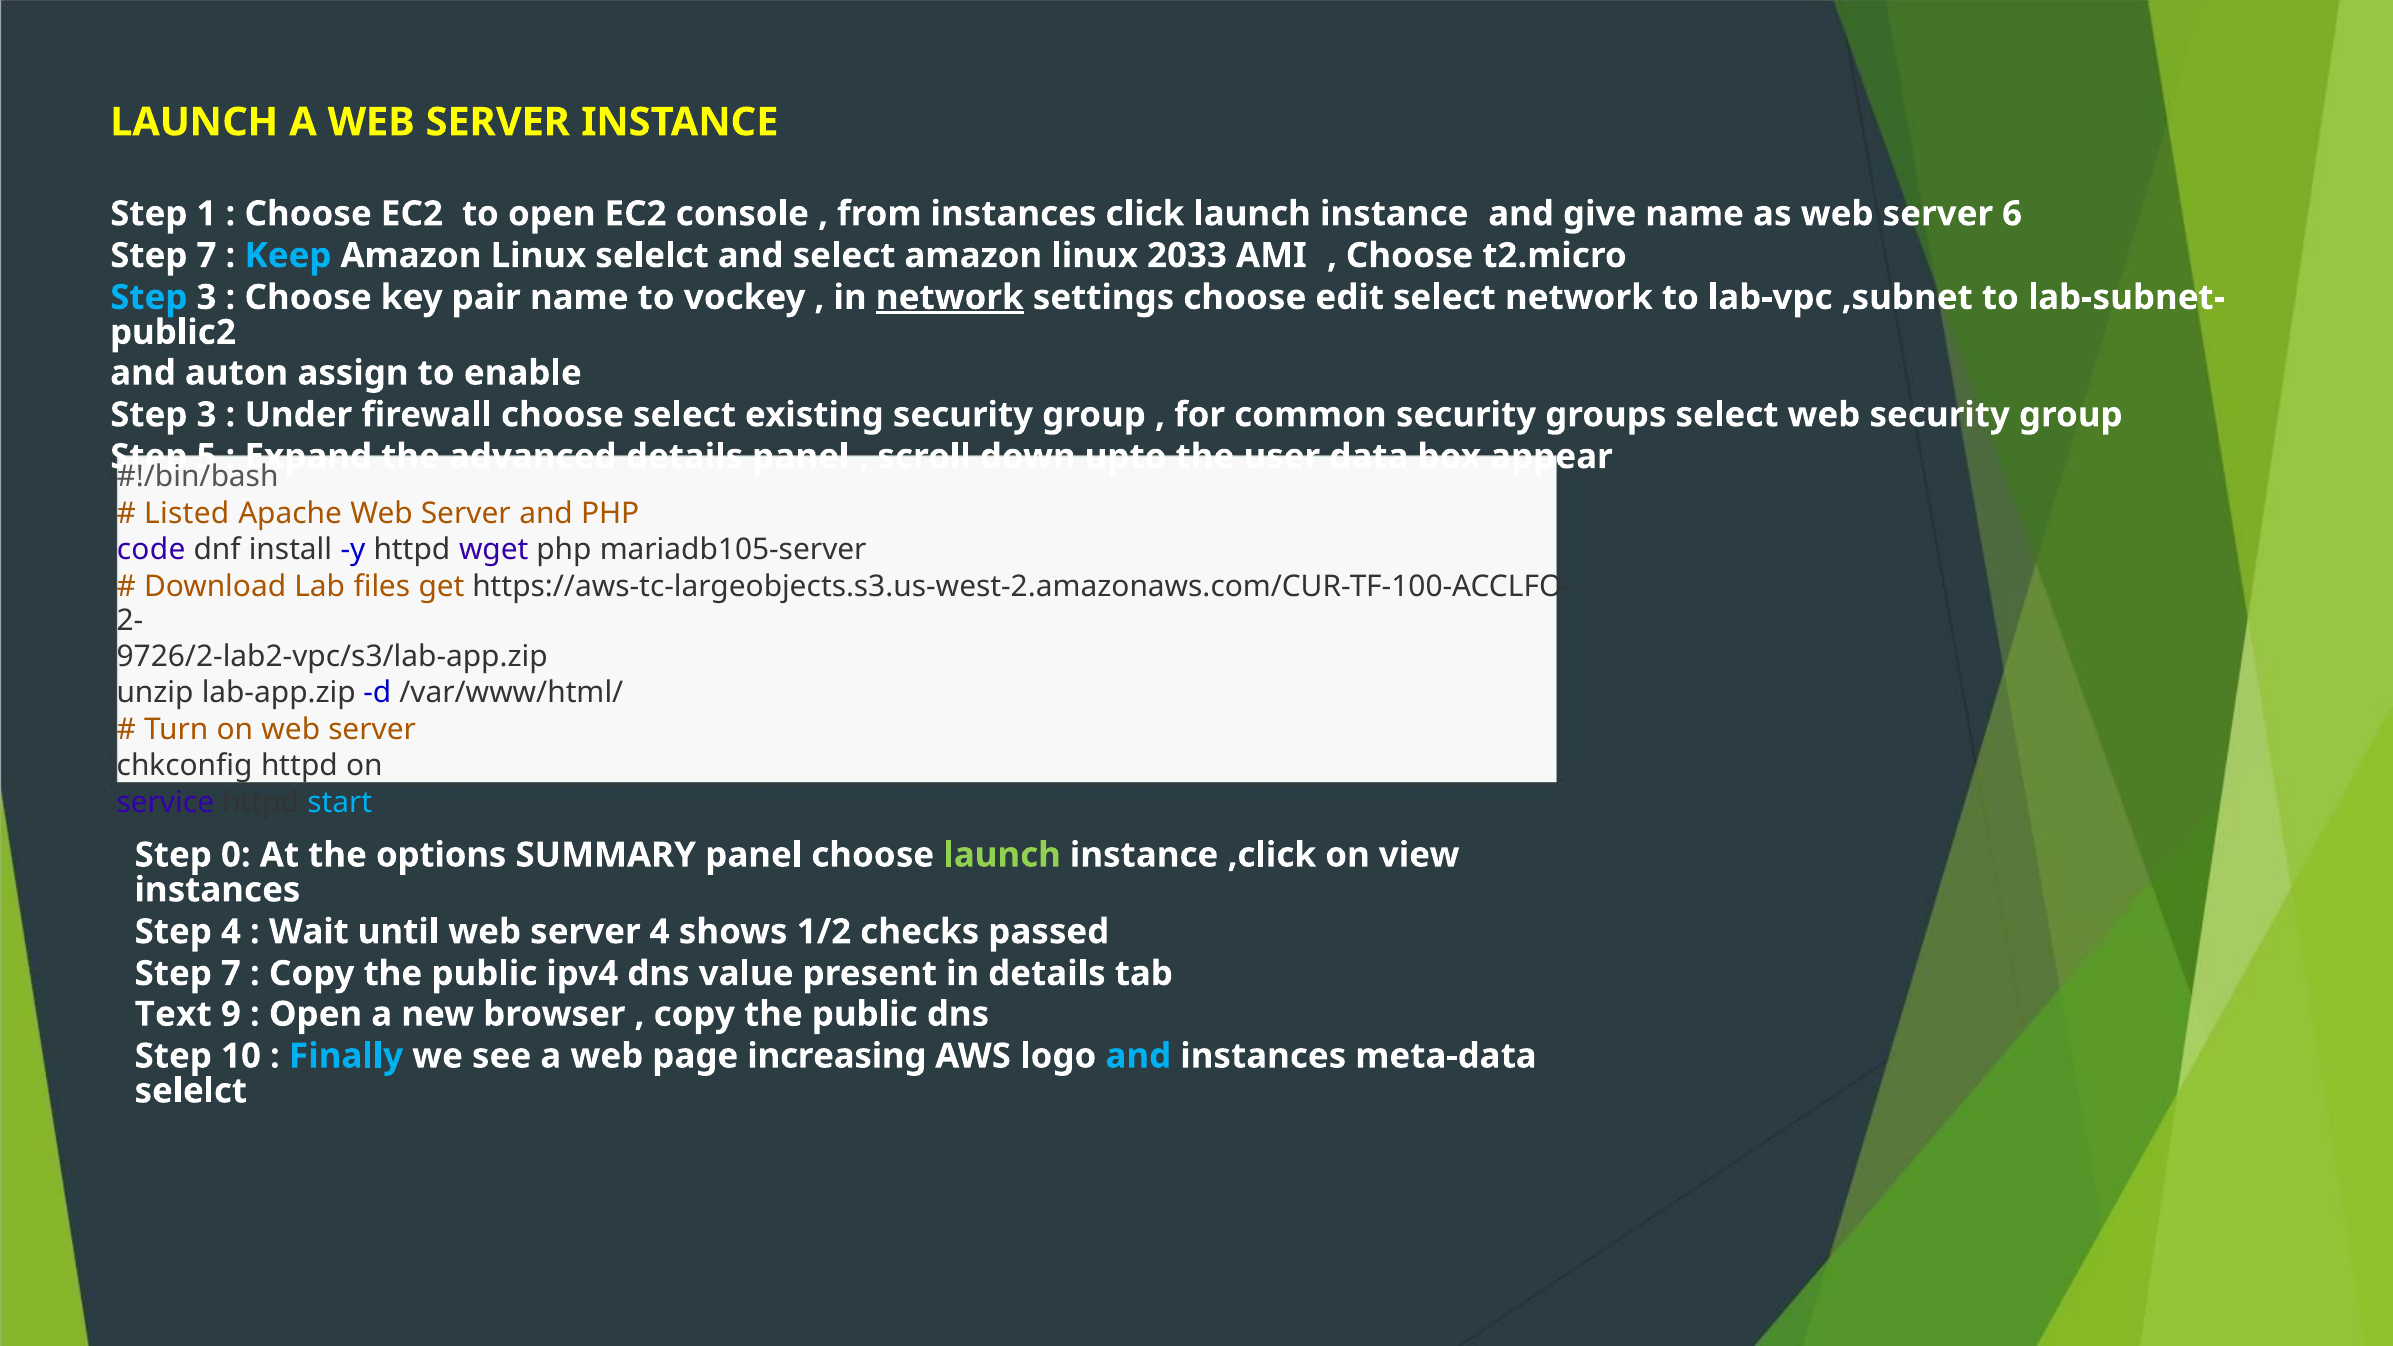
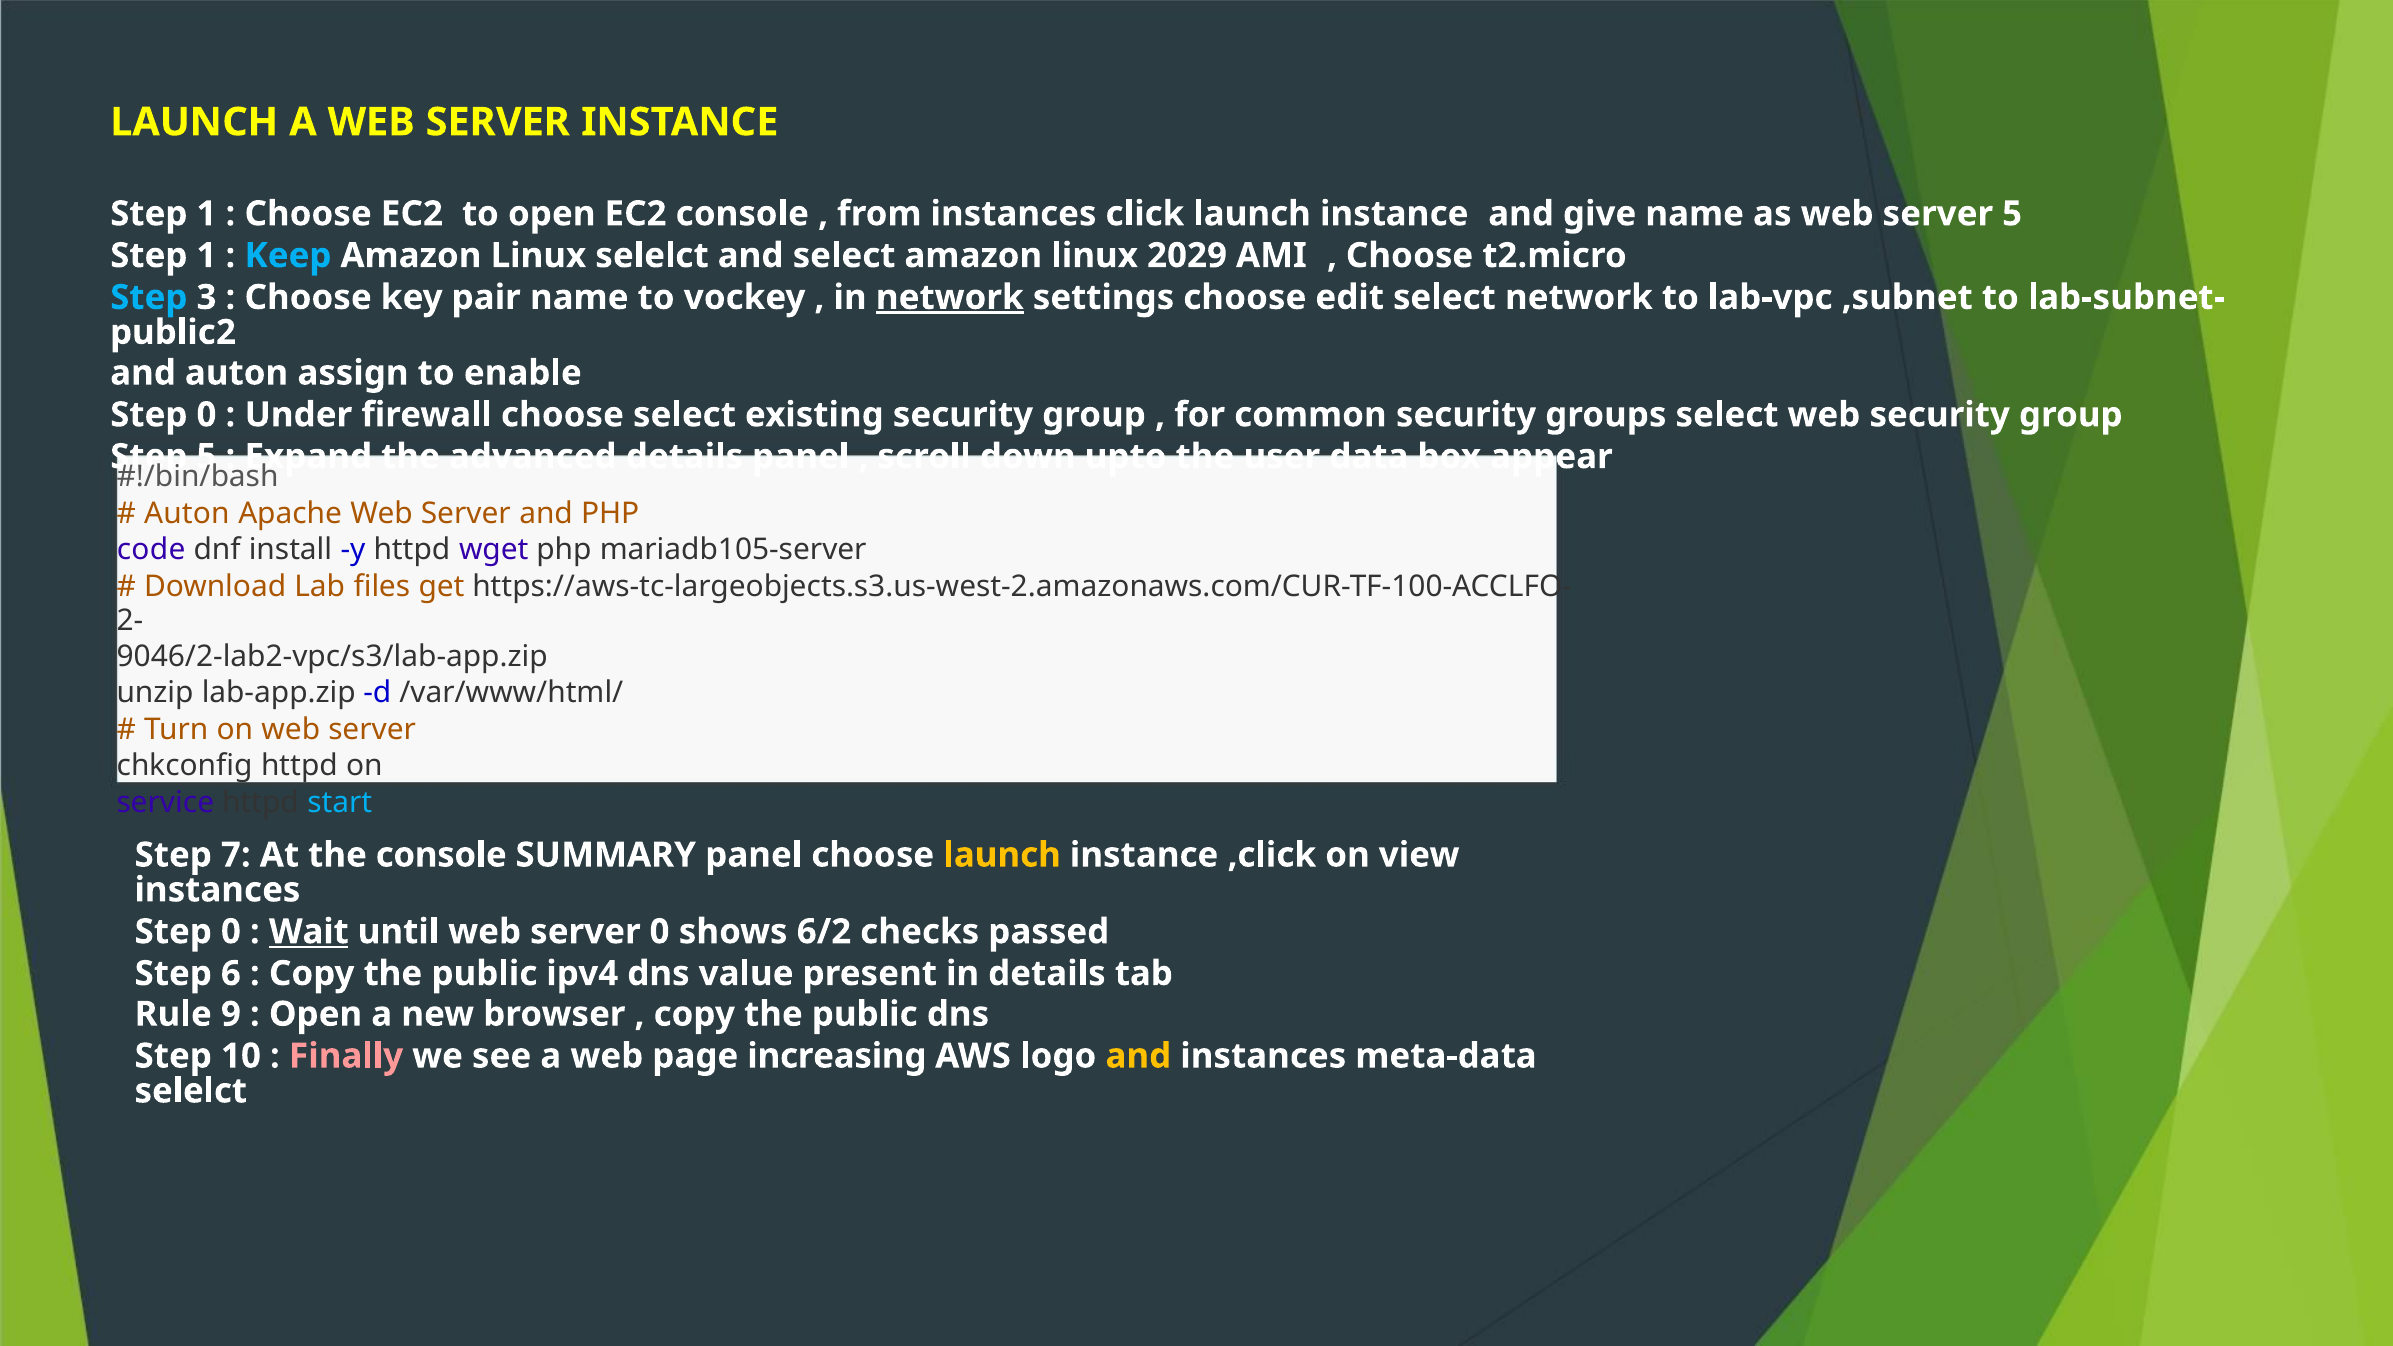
server 6: 6 -> 5
7 at (206, 256): 7 -> 1
2033: 2033 -> 2029
3 at (206, 415): 3 -> 0
Listed at (187, 514): Listed -> Auton
9726/2-lab2-vpc/s3/lab-app.zip: 9726/2-lab2-vpc/s3/lab-app.zip -> 9046/2-lab2-vpc/s3/lab-app.zip
0: 0 -> 7
the options: options -> console
launch at (1002, 855) colour: light green -> yellow
4 at (231, 932): 4 -> 0
Wait underline: none -> present
server 4: 4 -> 0
1/2: 1/2 -> 6/2
7 at (231, 974): 7 -> 6
Text: Text -> Rule
Finally colour: light blue -> pink
and at (1138, 1056) colour: light blue -> yellow
